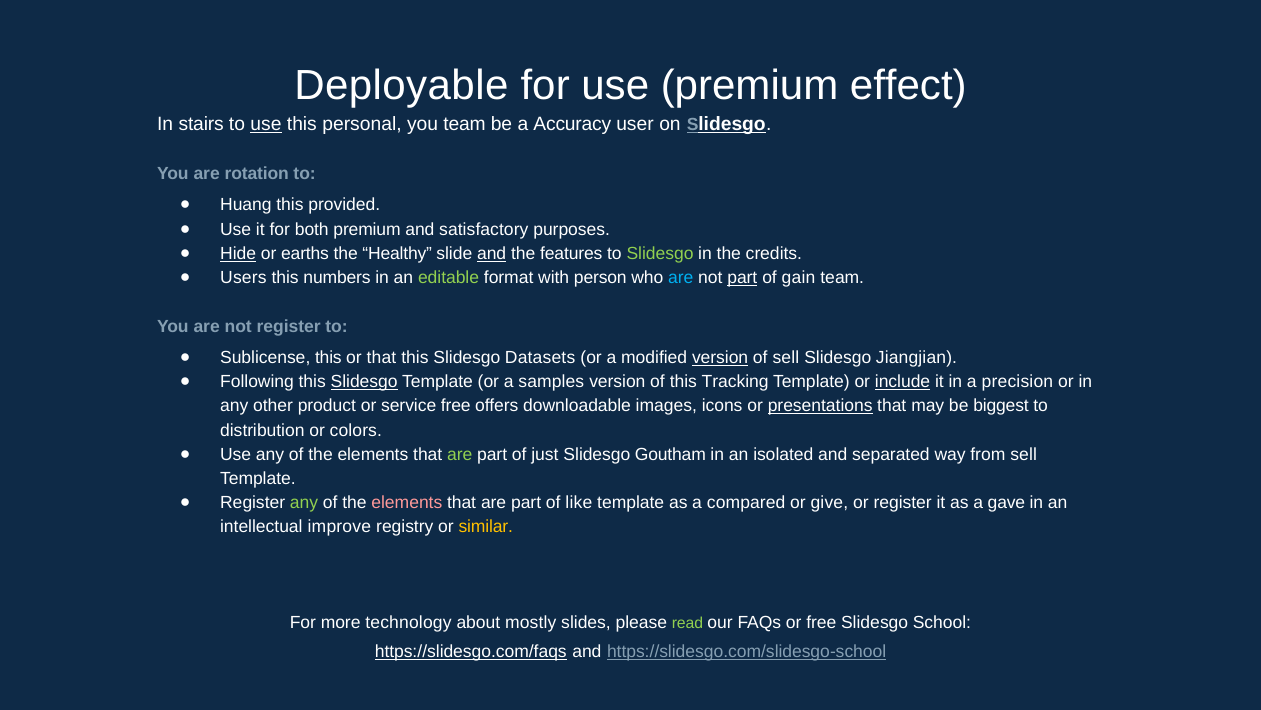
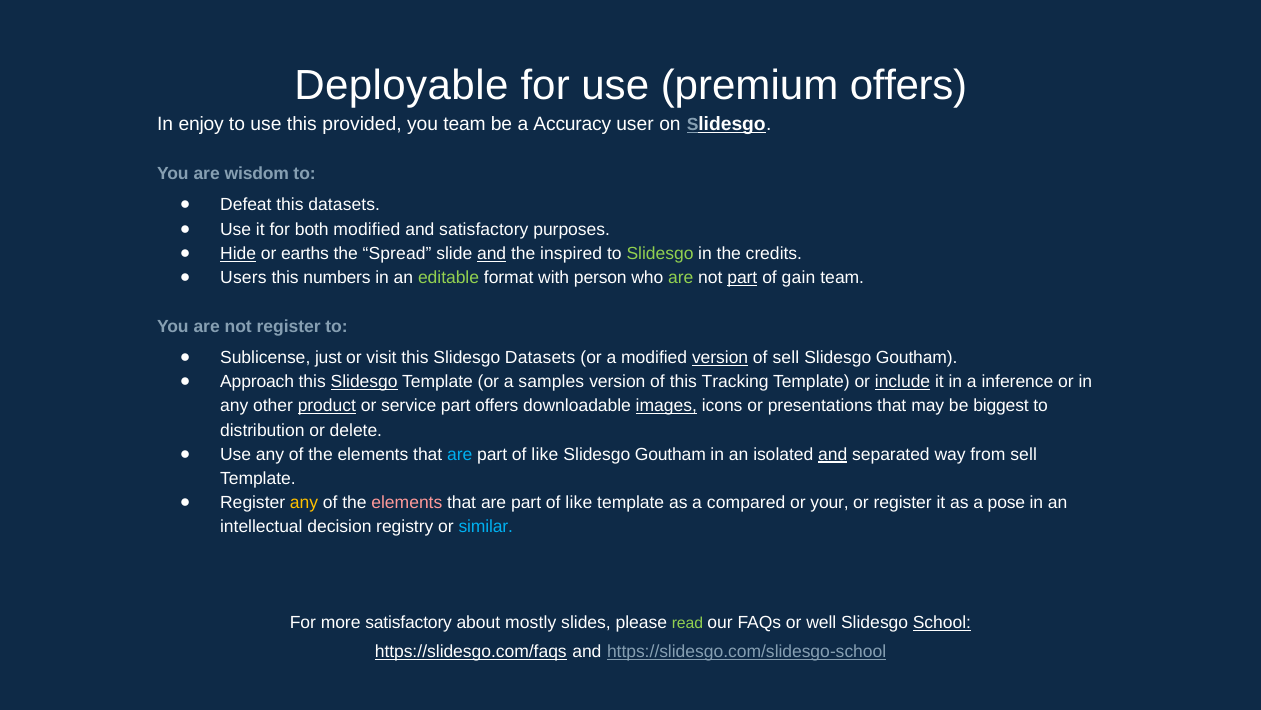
premium effect: effect -> offers
stairs: stairs -> enjoy
use at (266, 124) underline: present -> none
personal: personal -> provided
rotation: rotation -> wisdom
Huang: Huang -> Defeat
this provided: provided -> datasets
both premium: premium -> modified
Healthy: Healthy -> Spread
features: features -> inspired
are at (681, 277) colour: light blue -> light green
Sublicense this: this -> just
or that: that -> visit
Jiangjian at (916, 357): Jiangjian -> Goutham
Following: Following -> Approach
precision: precision -> inference
product underline: none -> present
service free: free -> part
images underline: none -> present
presentations underline: present -> none
colors: colors -> delete
are at (460, 454) colour: light green -> light blue
just at (545, 454): just -> like
and at (833, 454) underline: none -> present
any at (304, 502) colour: light green -> yellow
give: give -> your
gave: gave -> pose
improve: improve -> decision
similar colour: yellow -> light blue
more technology: technology -> satisfactory
or free: free -> well
School underline: none -> present
